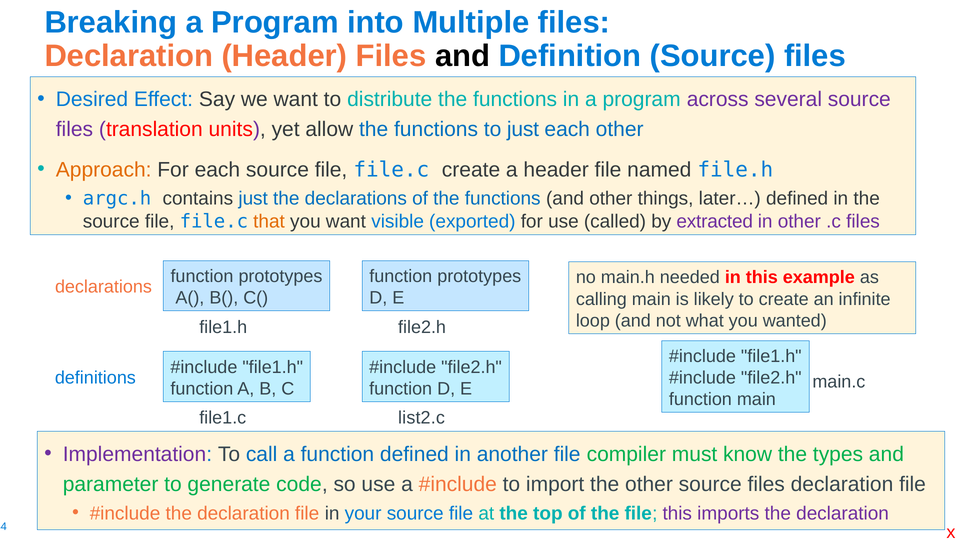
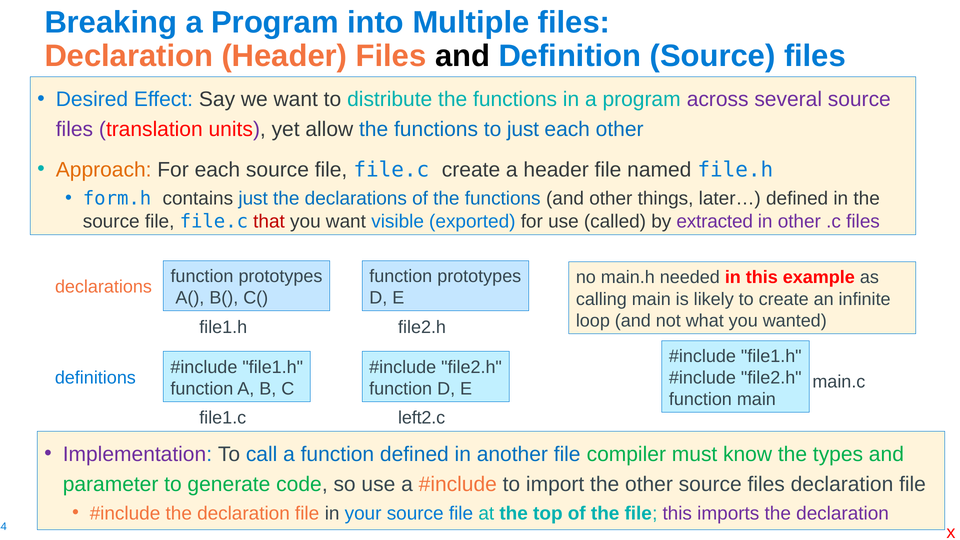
argc.h: argc.h -> form.h
that colour: orange -> red
list2.c: list2.c -> left2.c
